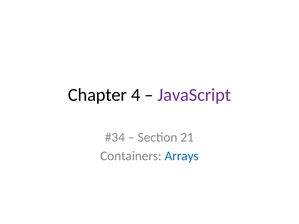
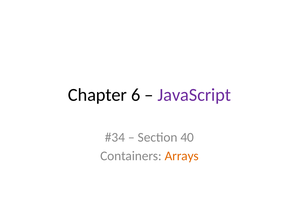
4: 4 -> 6
21: 21 -> 40
Arrays colour: blue -> orange
